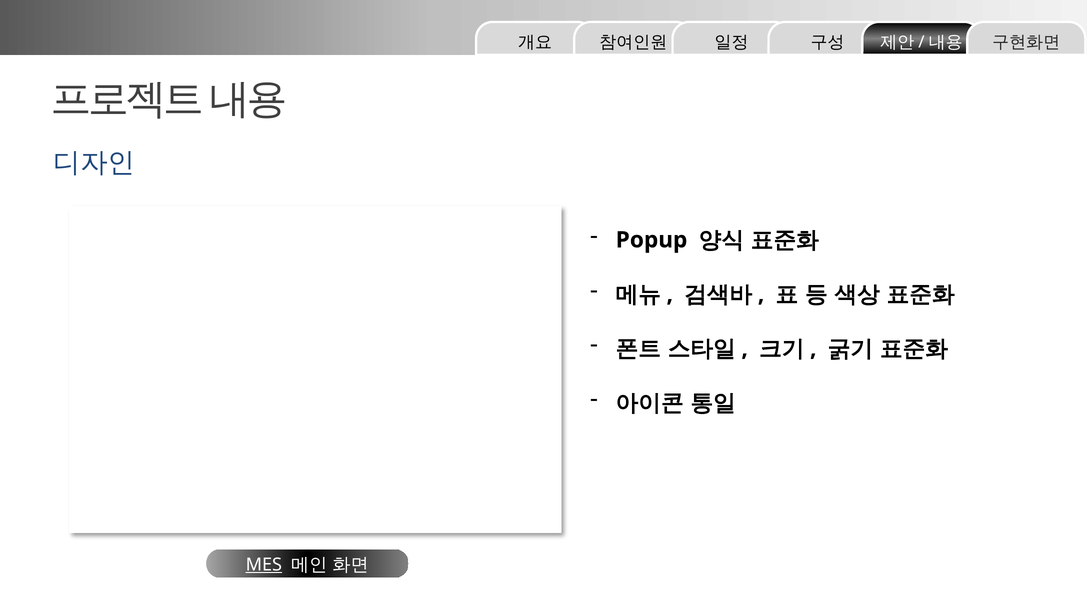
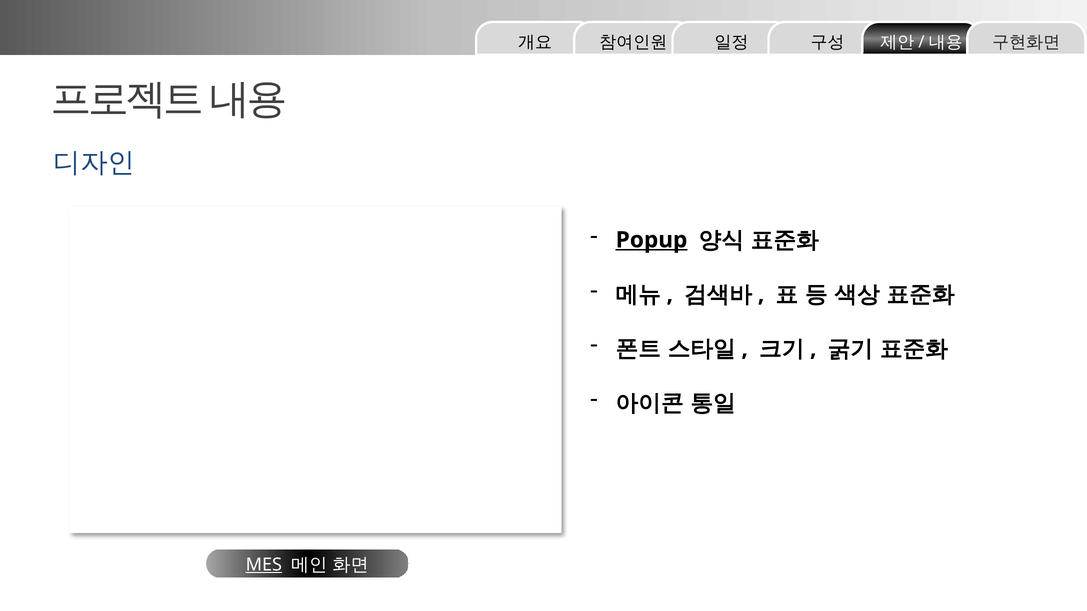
Popup underline: none -> present
